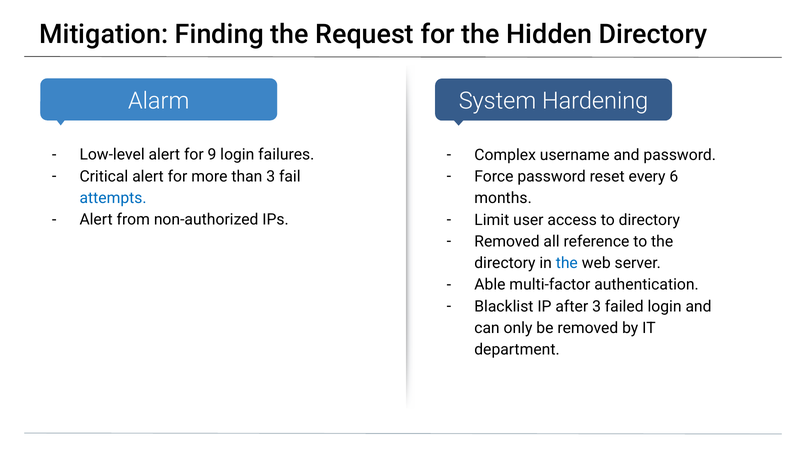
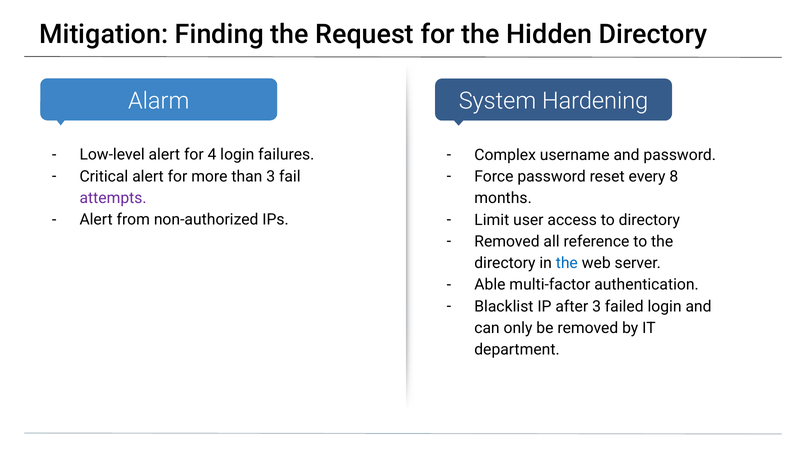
9: 9 -> 4
6: 6 -> 8
attempts colour: blue -> purple
